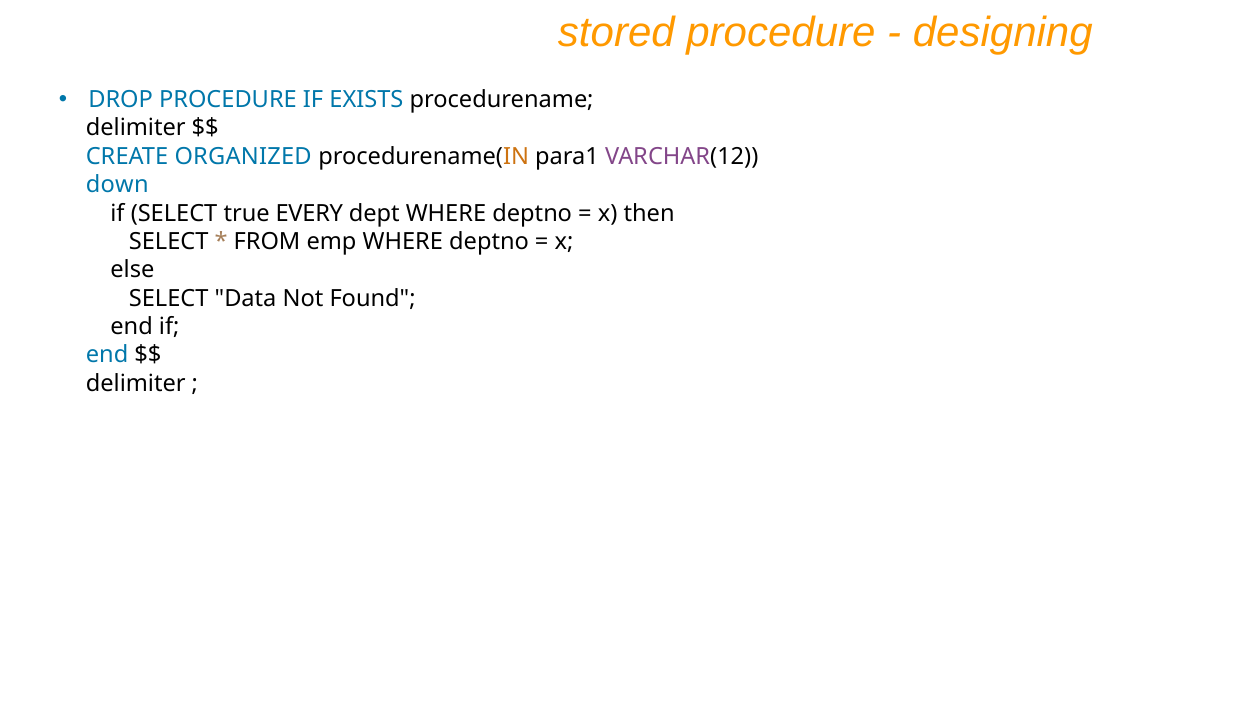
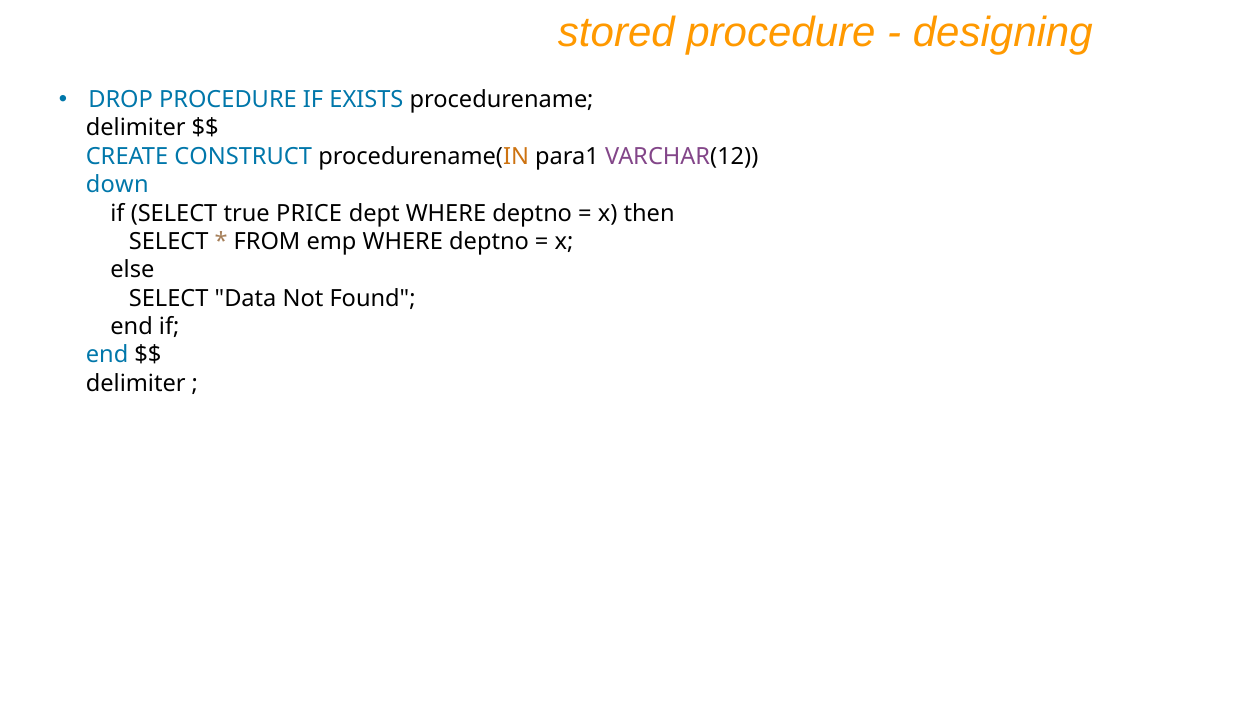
ORGANIZED: ORGANIZED -> CONSTRUCT
EVERY: EVERY -> PRICE
